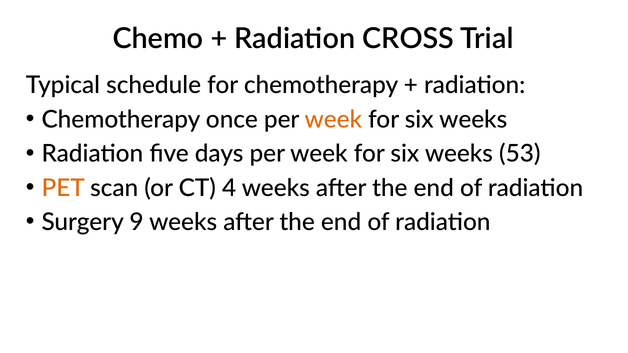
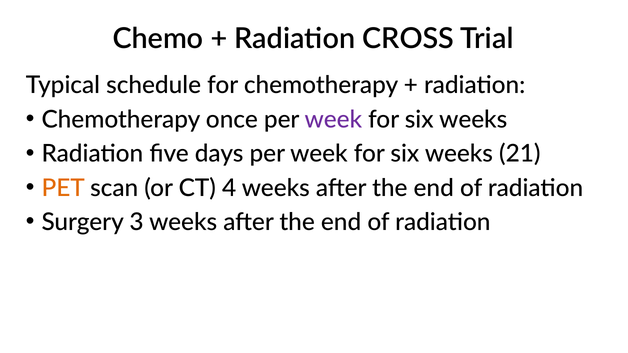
week at (333, 120) colour: orange -> purple
53: 53 -> 21
9: 9 -> 3
